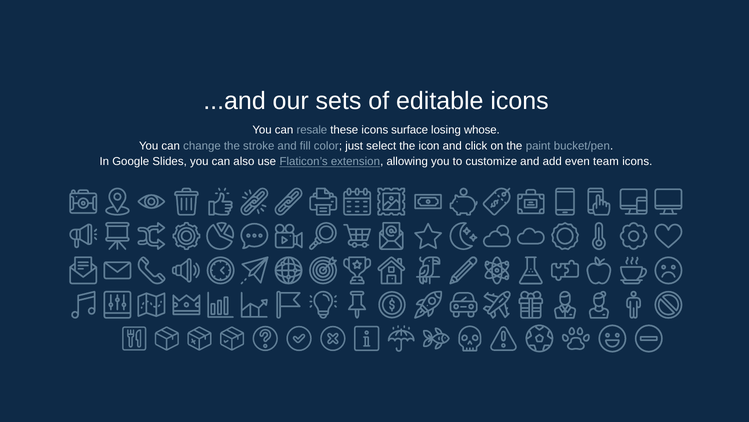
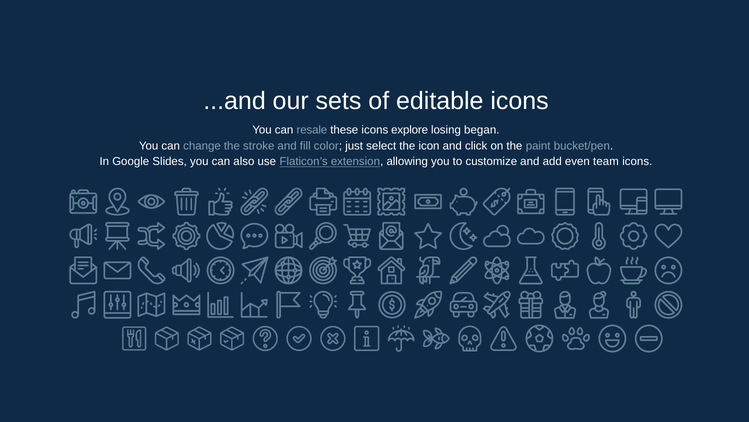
surface: surface -> explore
whose: whose -> began
